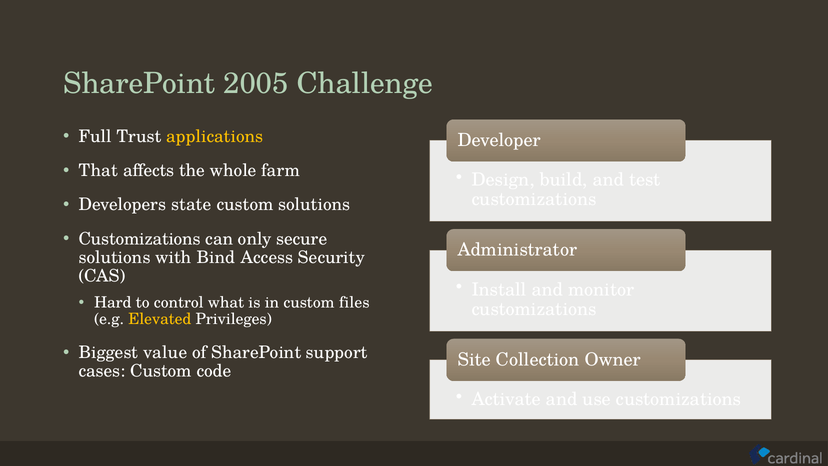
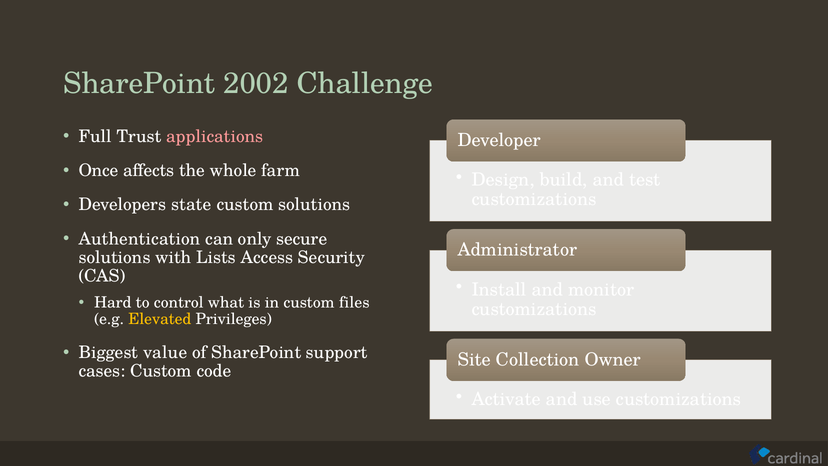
2005: 2005 -> 2002
applications colour: yellow -> pink
That: That -> Once
Customizations at (140, 239): Customizations -> Authentication
Bind: Bind -> Lists
